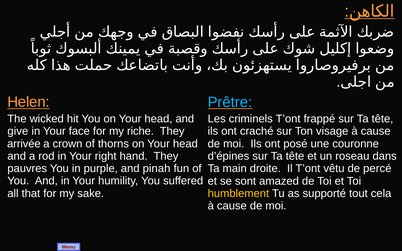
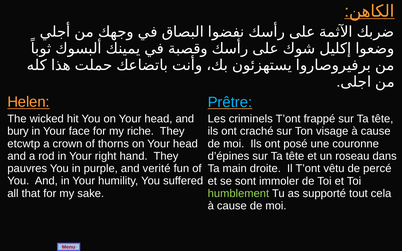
give: give -> bury
arrivée: arrivée -> etcwtp
pinah: pinah -> verité
amazed: amazed -> immoler
humblement colour: yellow -> light green
